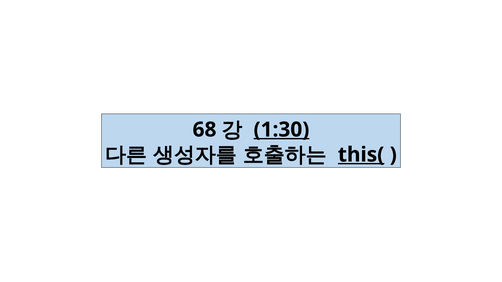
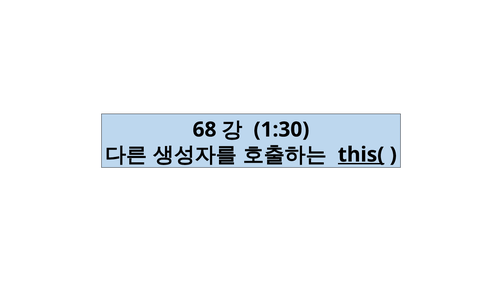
1:30 underline: present -> none
